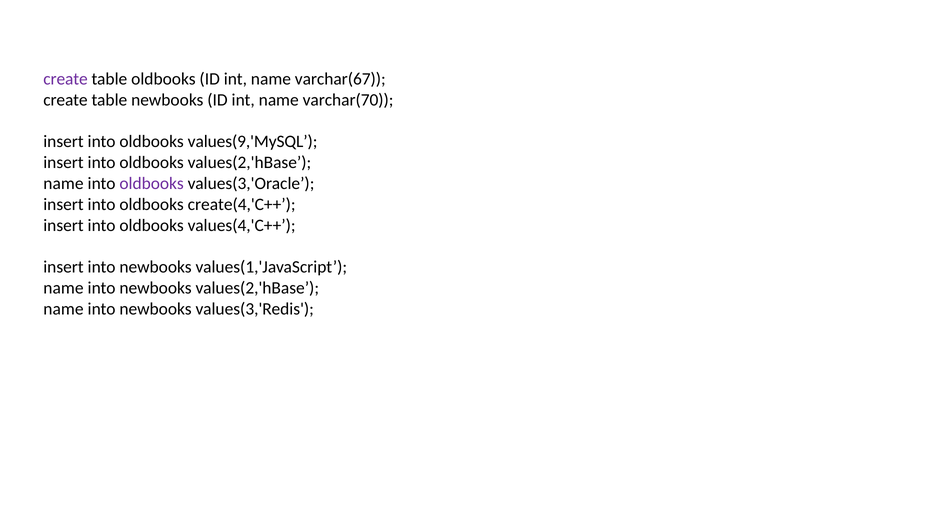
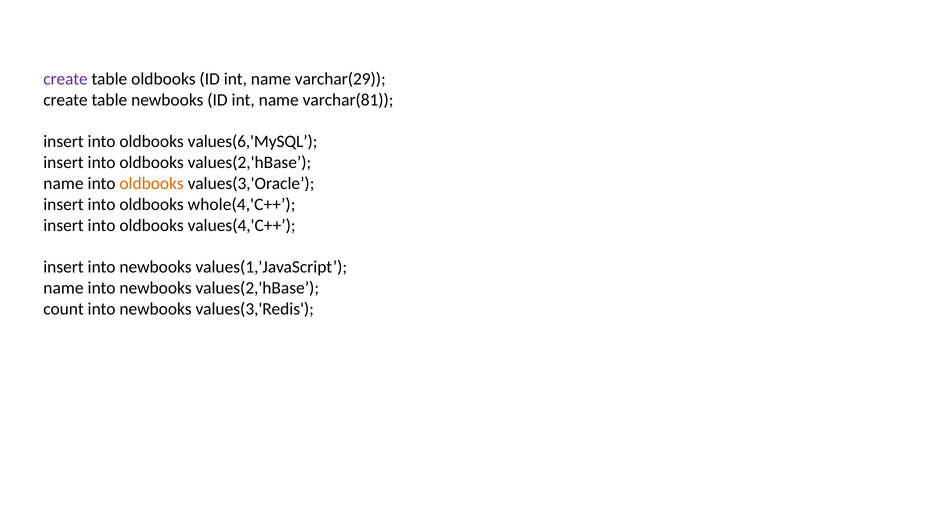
varchar(67: varchar(67 -> varchar(29
varchar(70: varchar(70 -> varchar(81
values(9,'MySQL: values(9,'MySQL -> values(6,'MySQL
oldbooks at (152, 183) colour: purple -> orange
create(4,'C++: create(4,'C++ -> whole(4,'C++
name at (63, 309): name -> count
